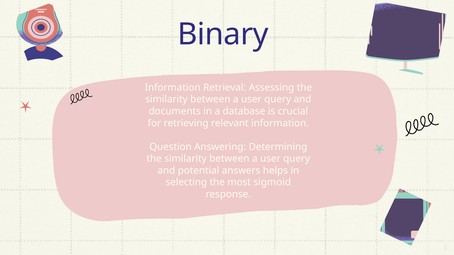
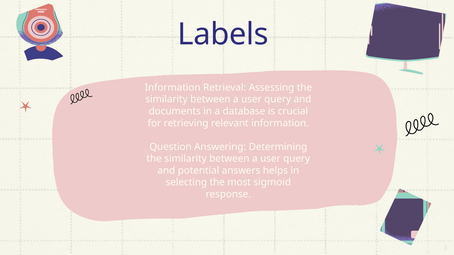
Binary: Binary -> Labels
